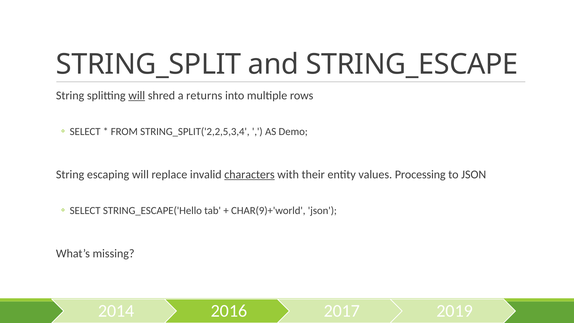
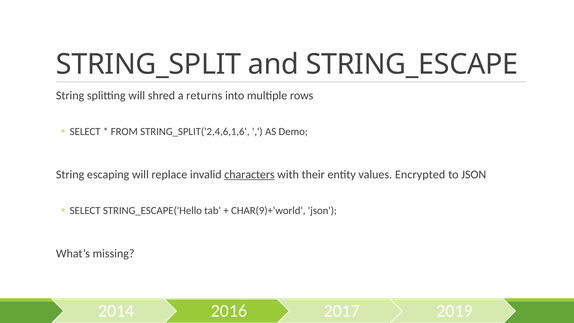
will at (137, 95) underline: present -> none
STRING_SPLIT('2,2,5,3,4: STRING_SPLIT('2,2,5,3,4 -> STRING_SPLIT('2,4,6,1,6
Processing: Processing -> Encrypted
